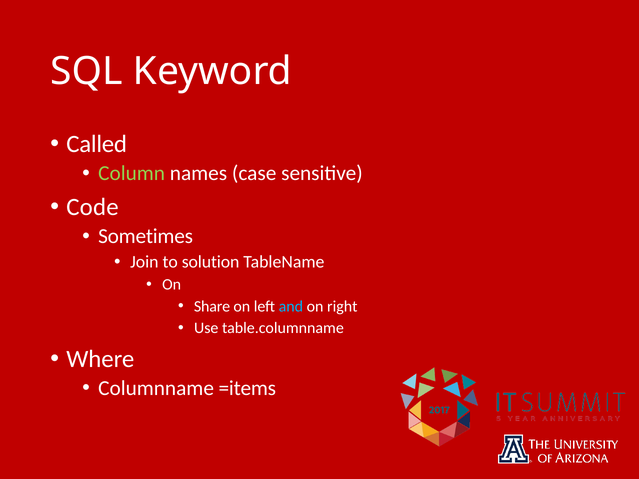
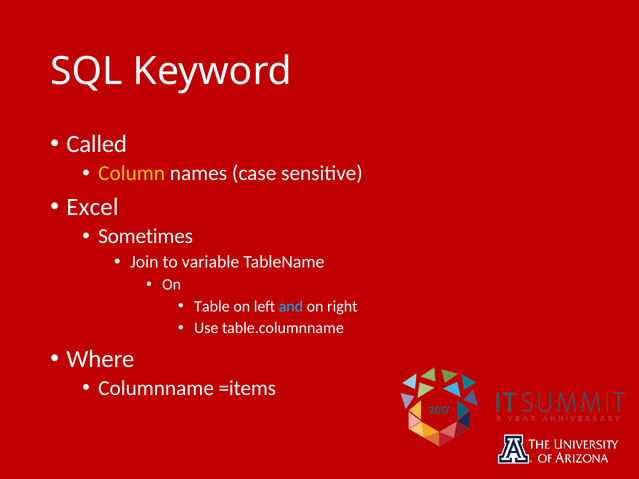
Column colour: light green -> yellow
Code: Code -> Excel
solution: solution -> variable
Share: Share -> Table
